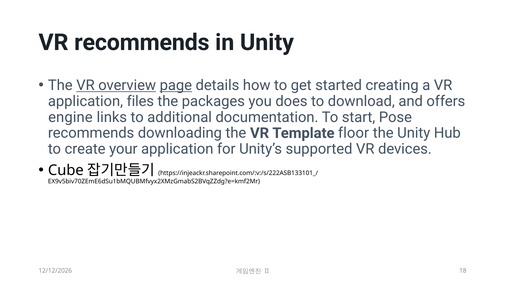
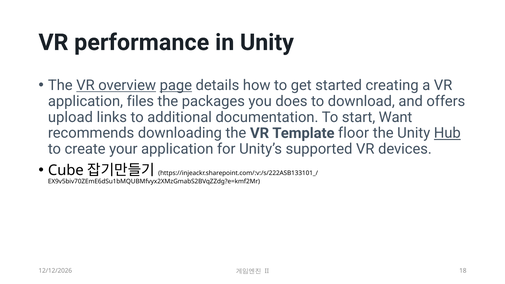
VR recommends: recommends -> performance
engine: engine -> upload
Pose: Pose -> Want
Hub underline: none -> present
